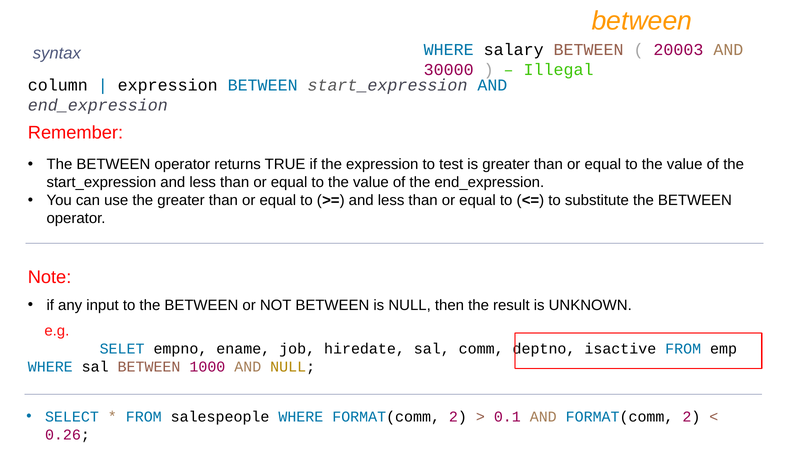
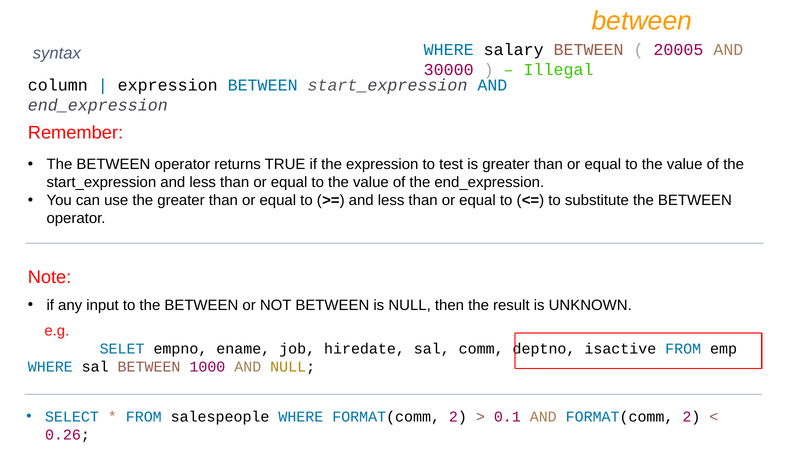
20003: 20003 -> 20005
